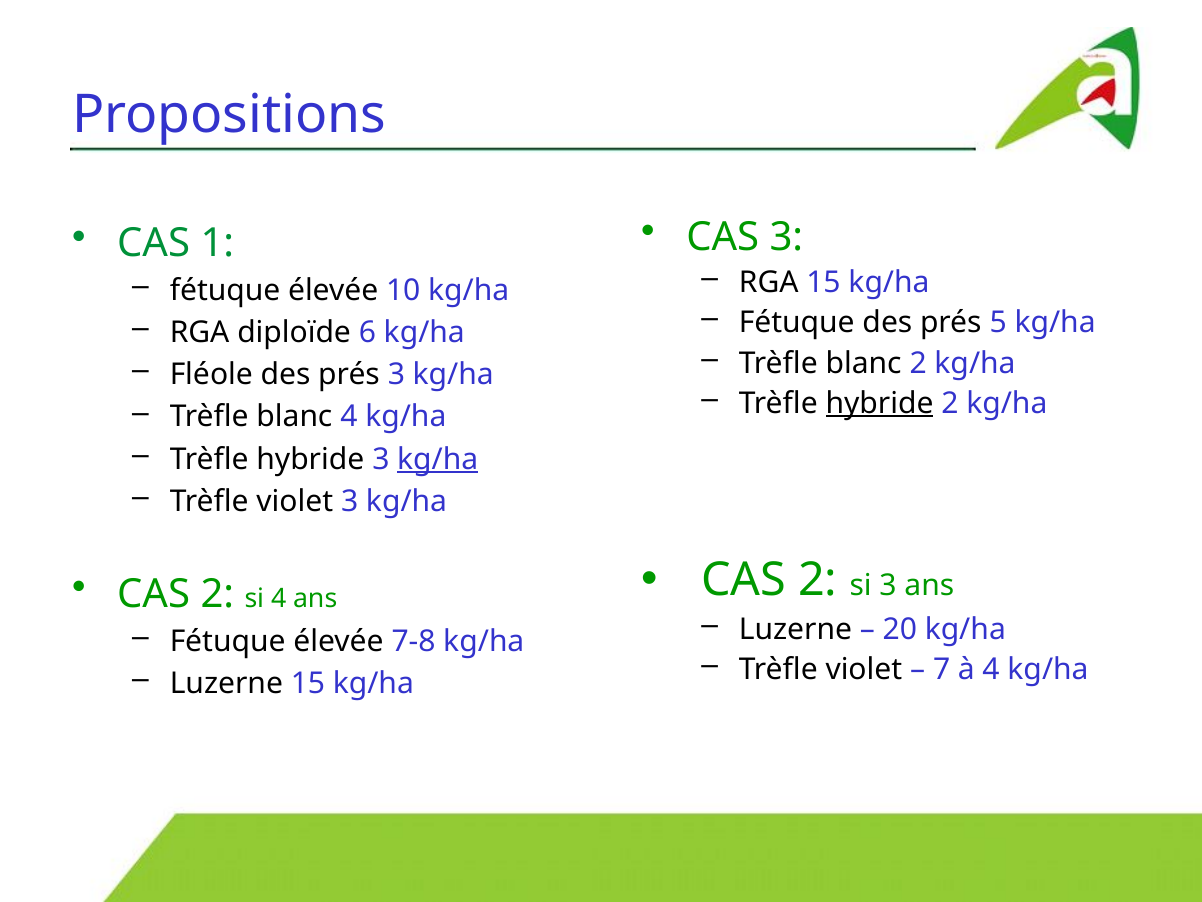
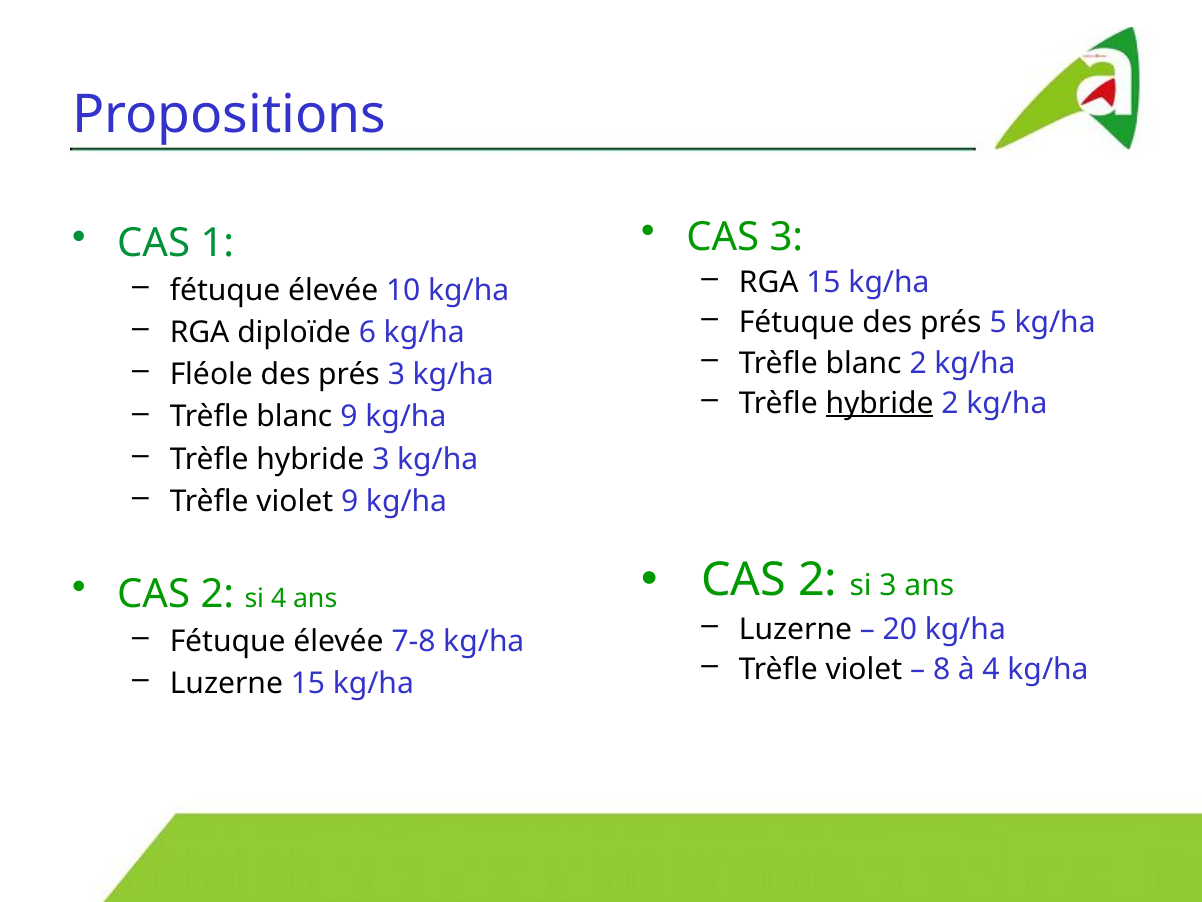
blanc 4: 4 -> 9
kg/ha at (438, 459) underline: present -> none
violet 3: 3 -> 9
7: 7 -> 8
